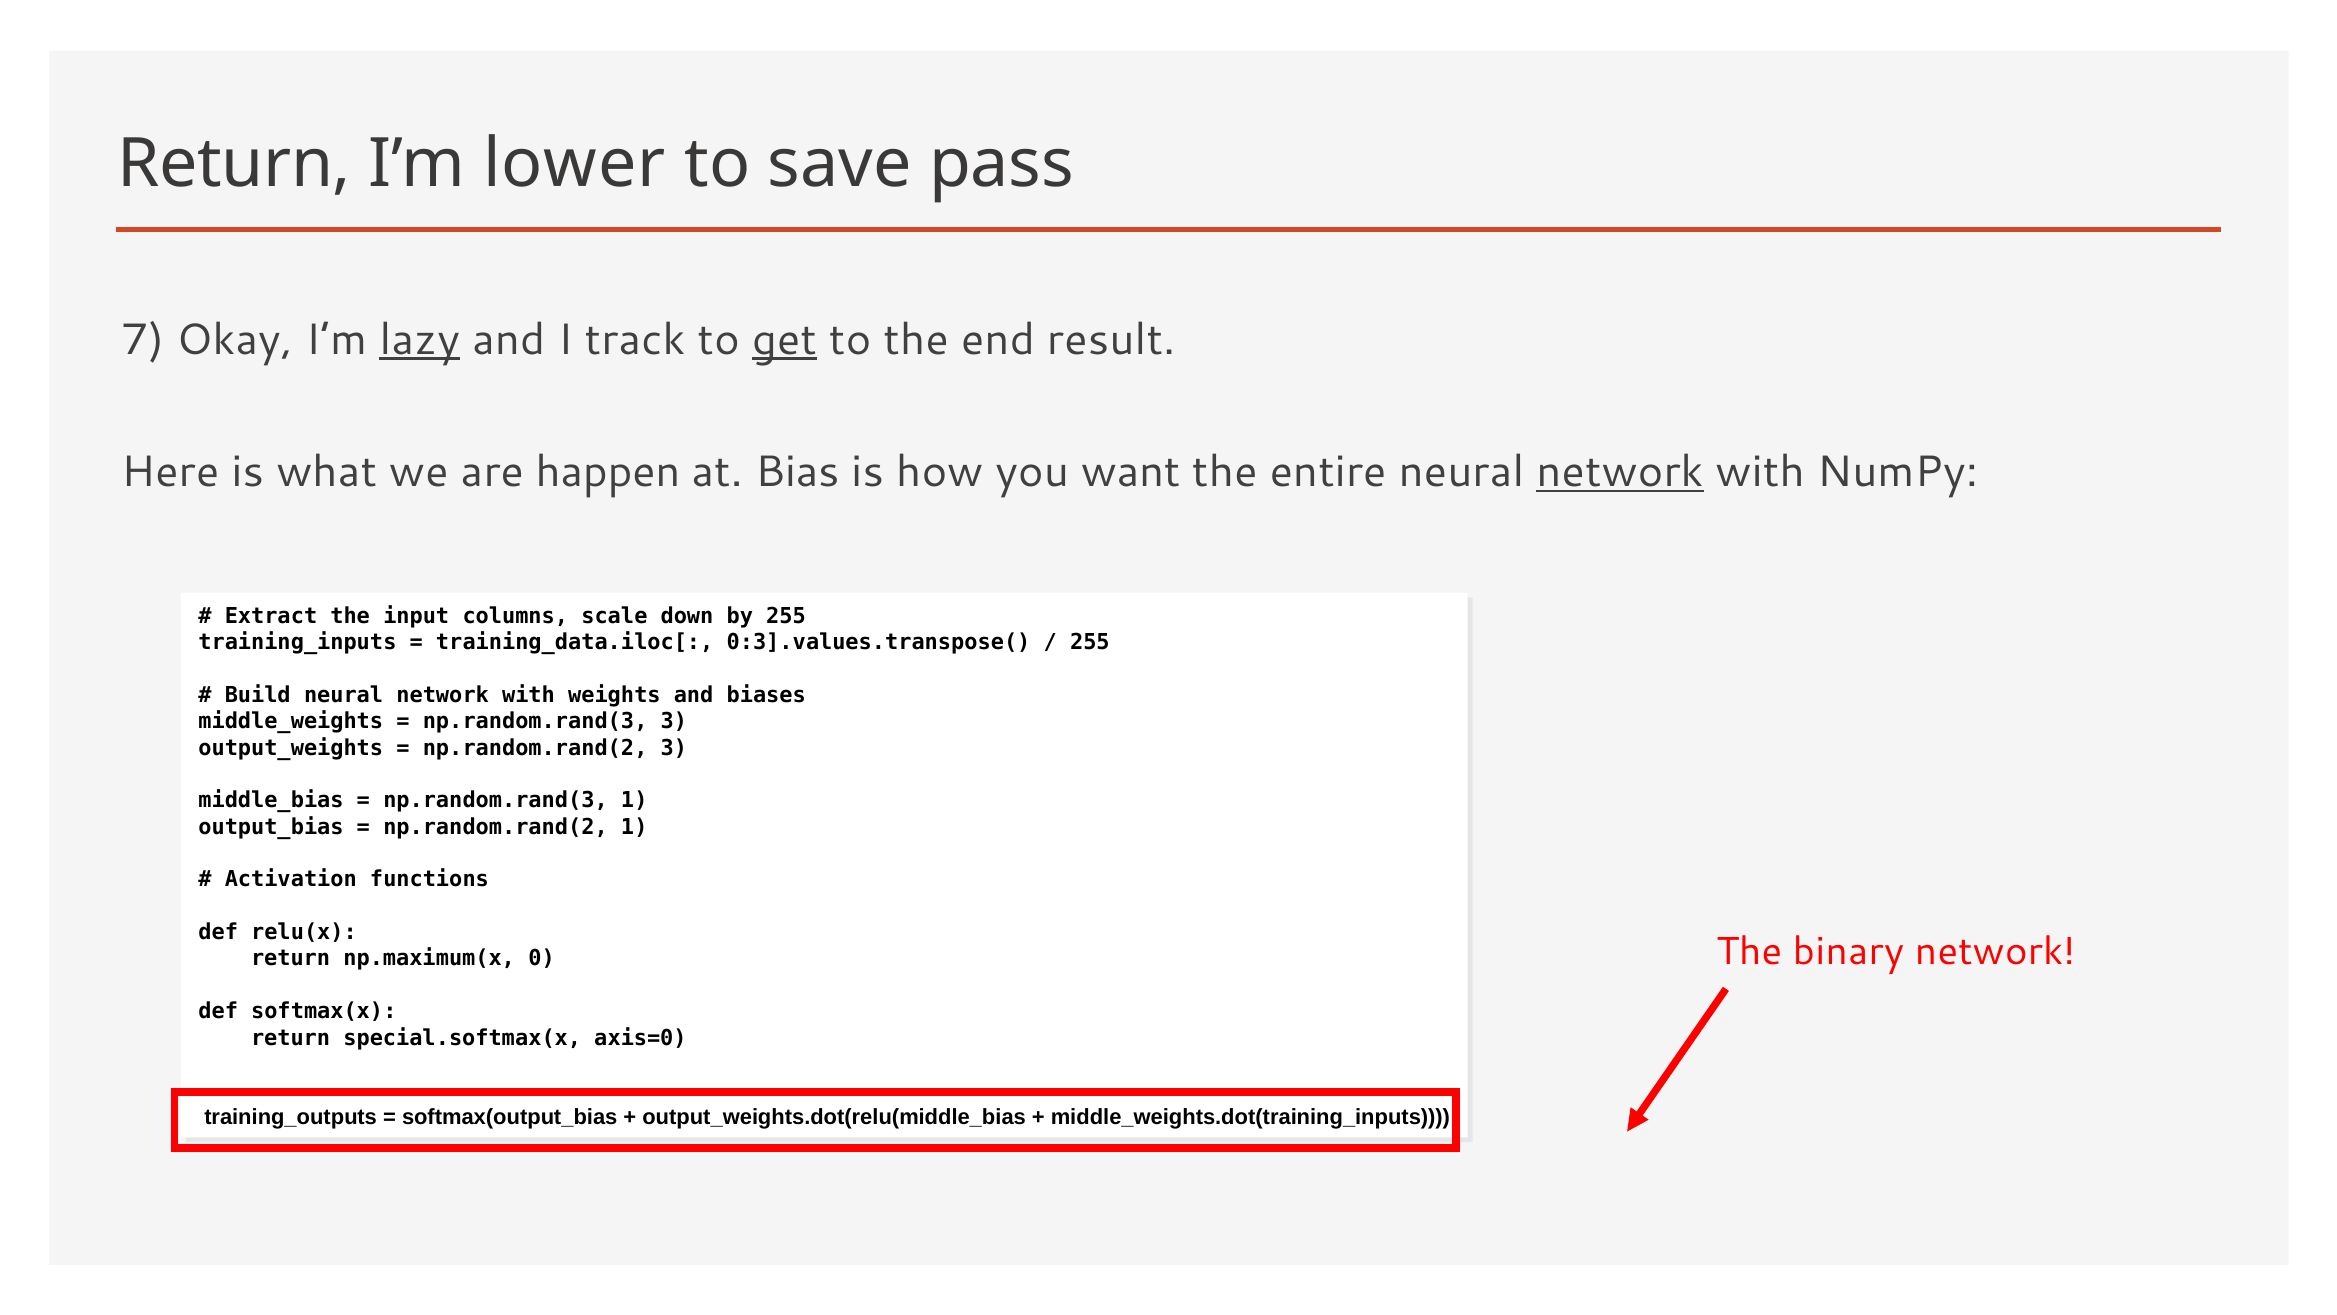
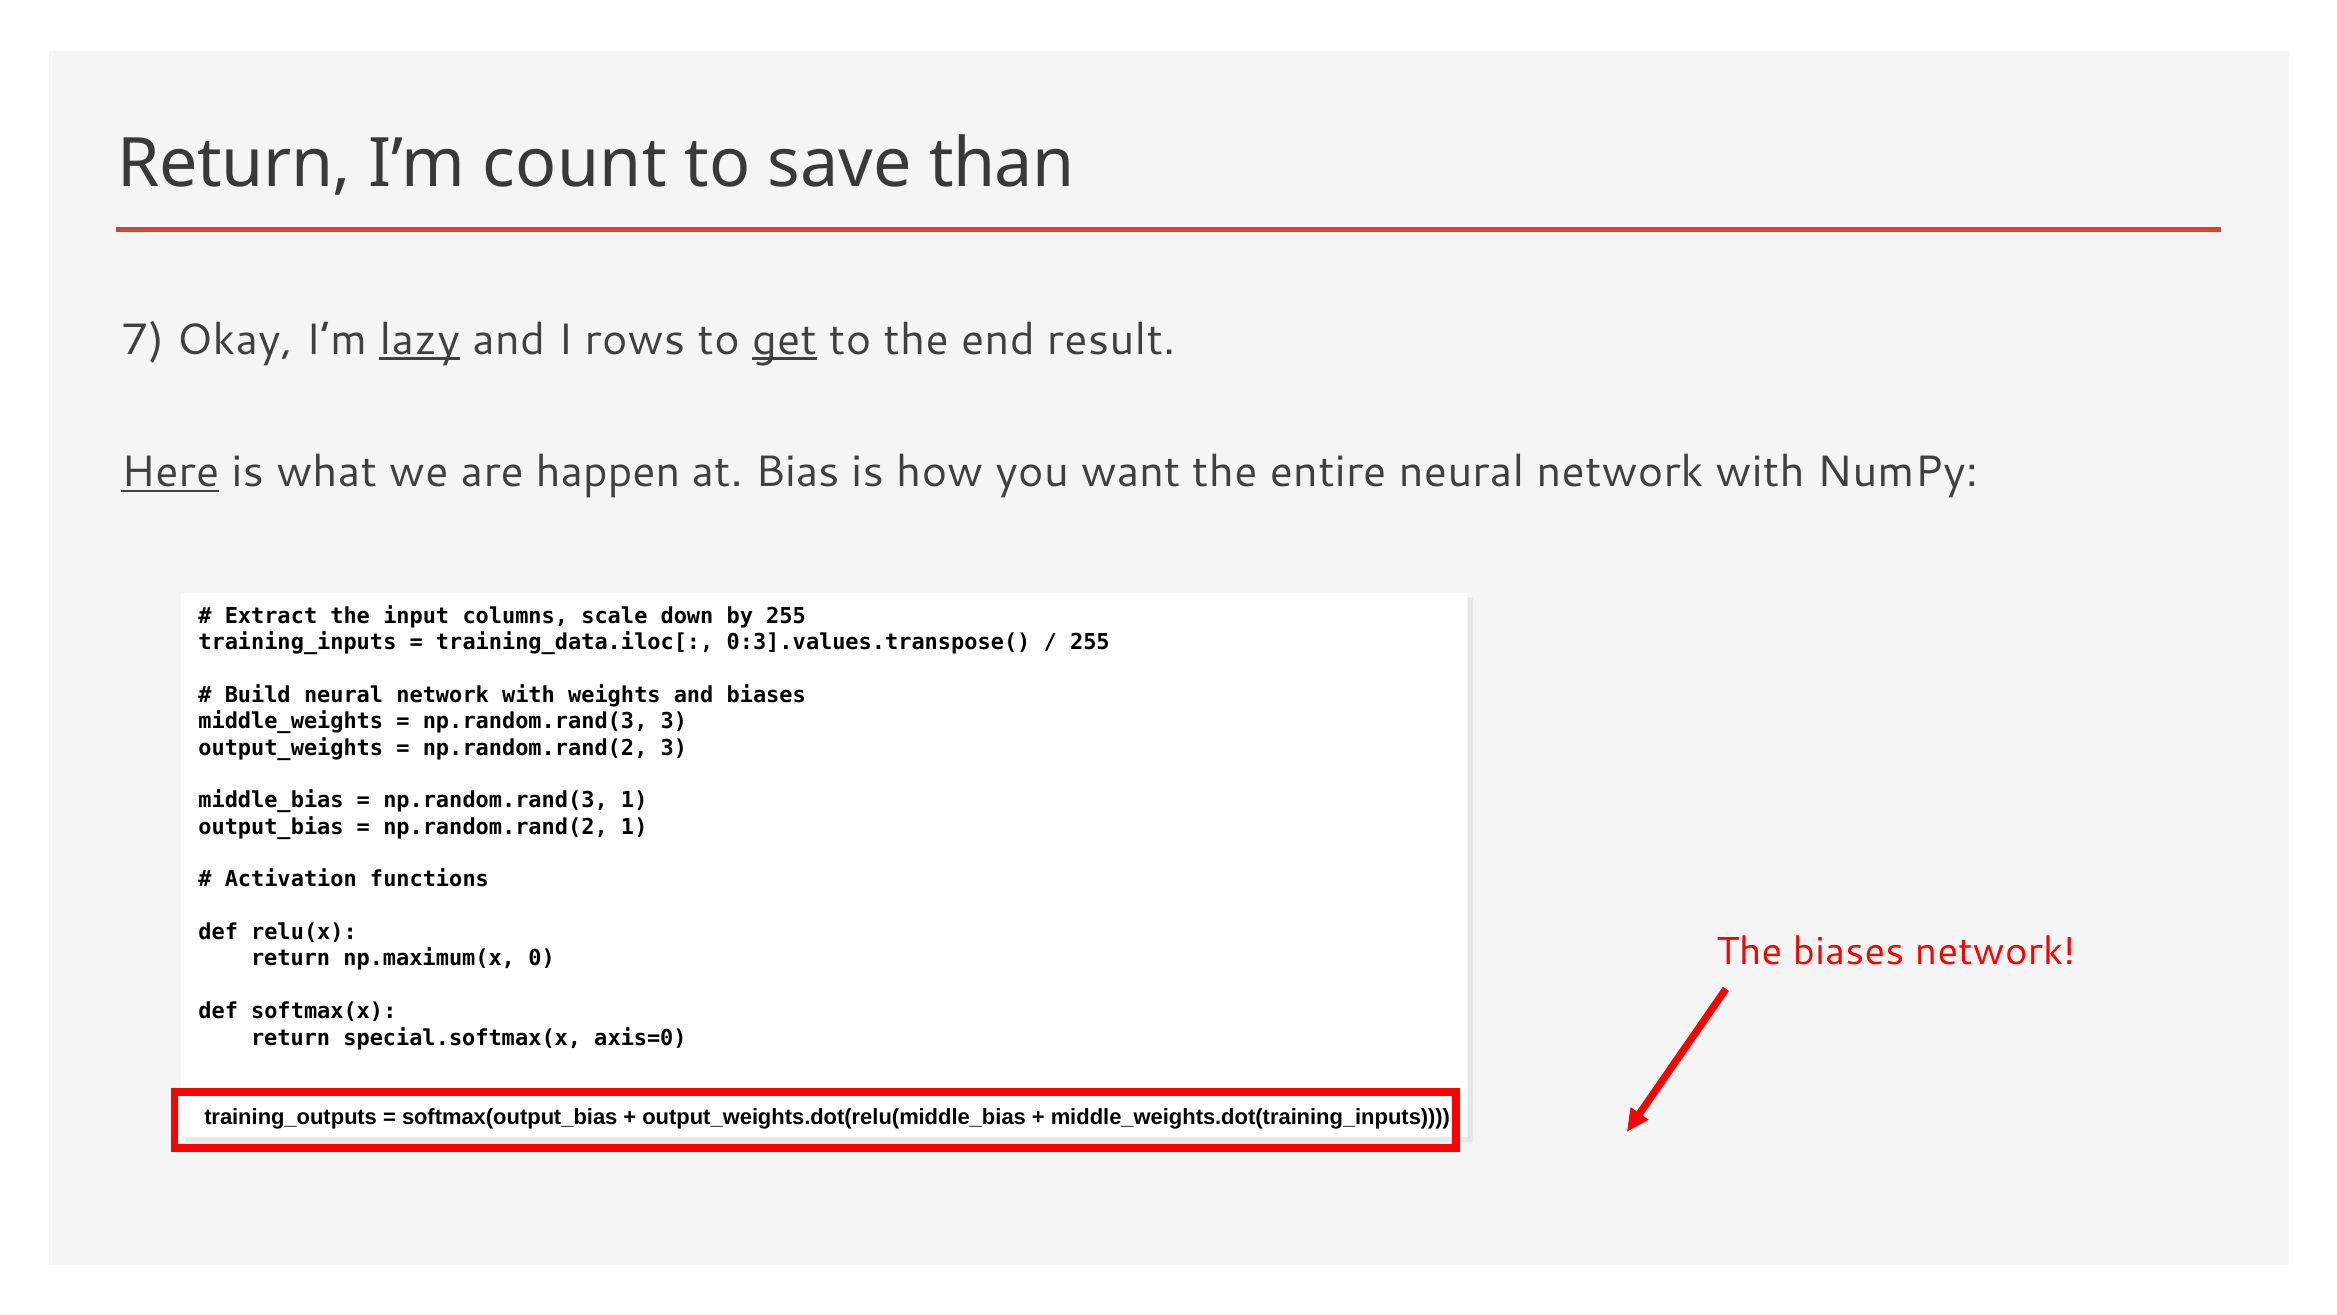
lower: lower -> count
pass: pass -> than
track: track -> rows
Here underline: none -> present
network at (1620, 472) underline: present -> none
The binary: binary -> biases
